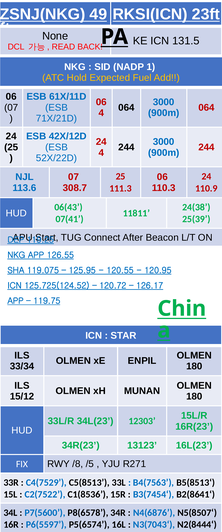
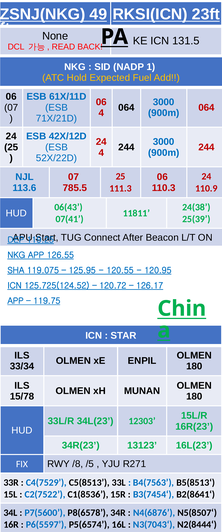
308.7: 308.7 -> 785.5
15/12: 15/12 -> 15/78
